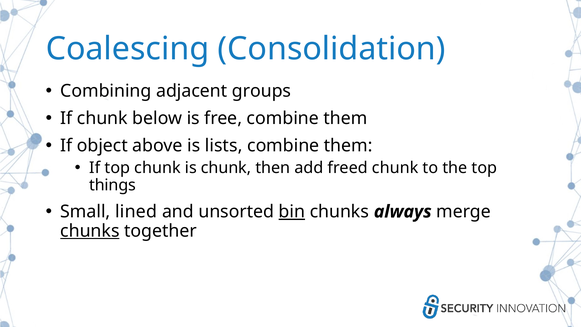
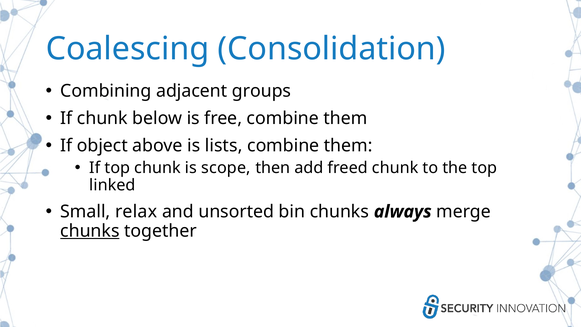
is chunk: chunk -> scope
things: things -> linked
lined: lined -> relax
bin underline: present -> none
